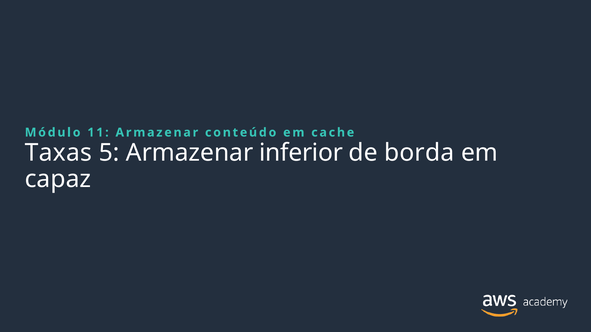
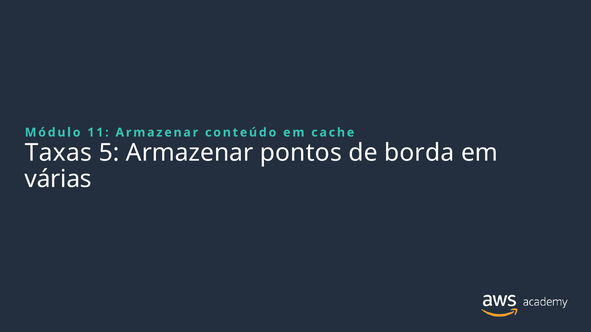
inferior: inferior -> pontos
capaz: capaz -> várias
